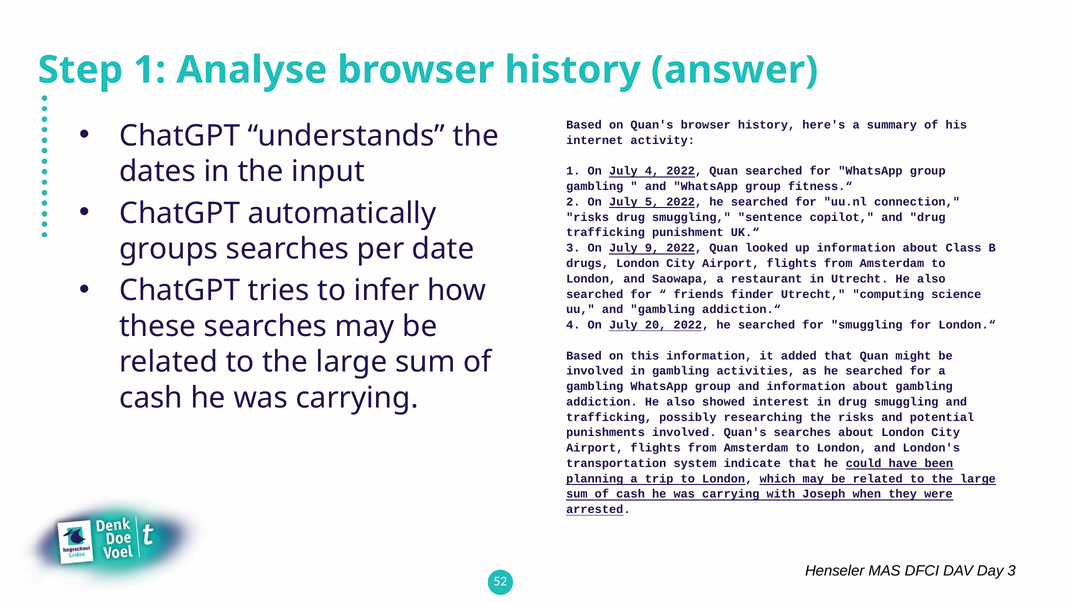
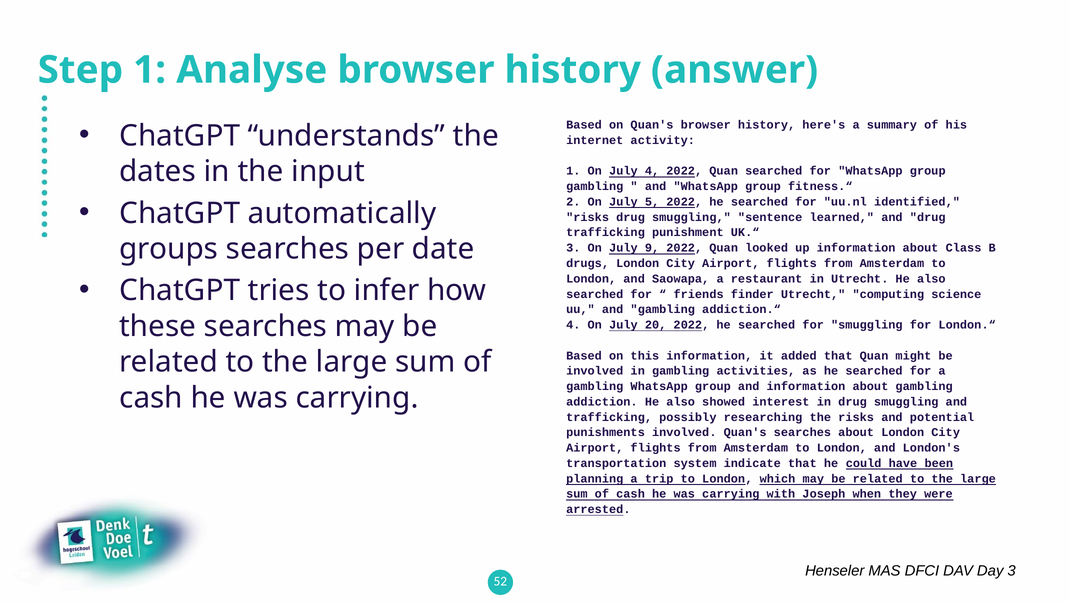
connection: connection -> identified
copilot: copilot -> learned
